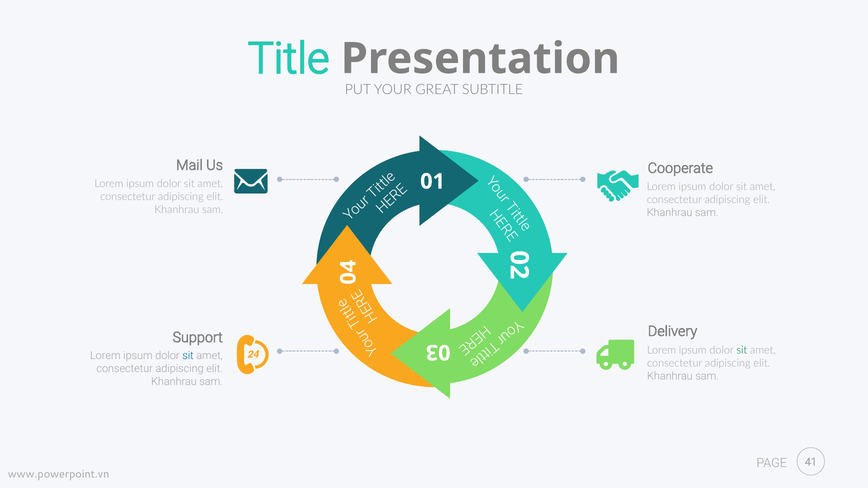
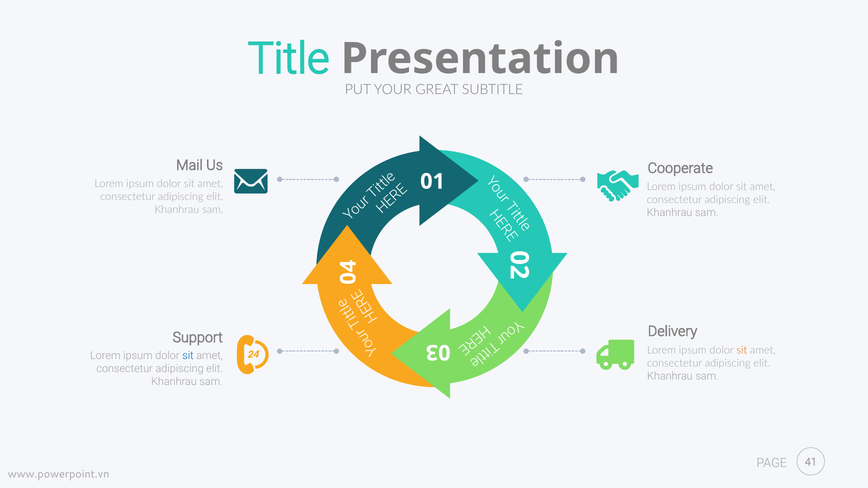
sit at (742, 350) colour: green -> orange
